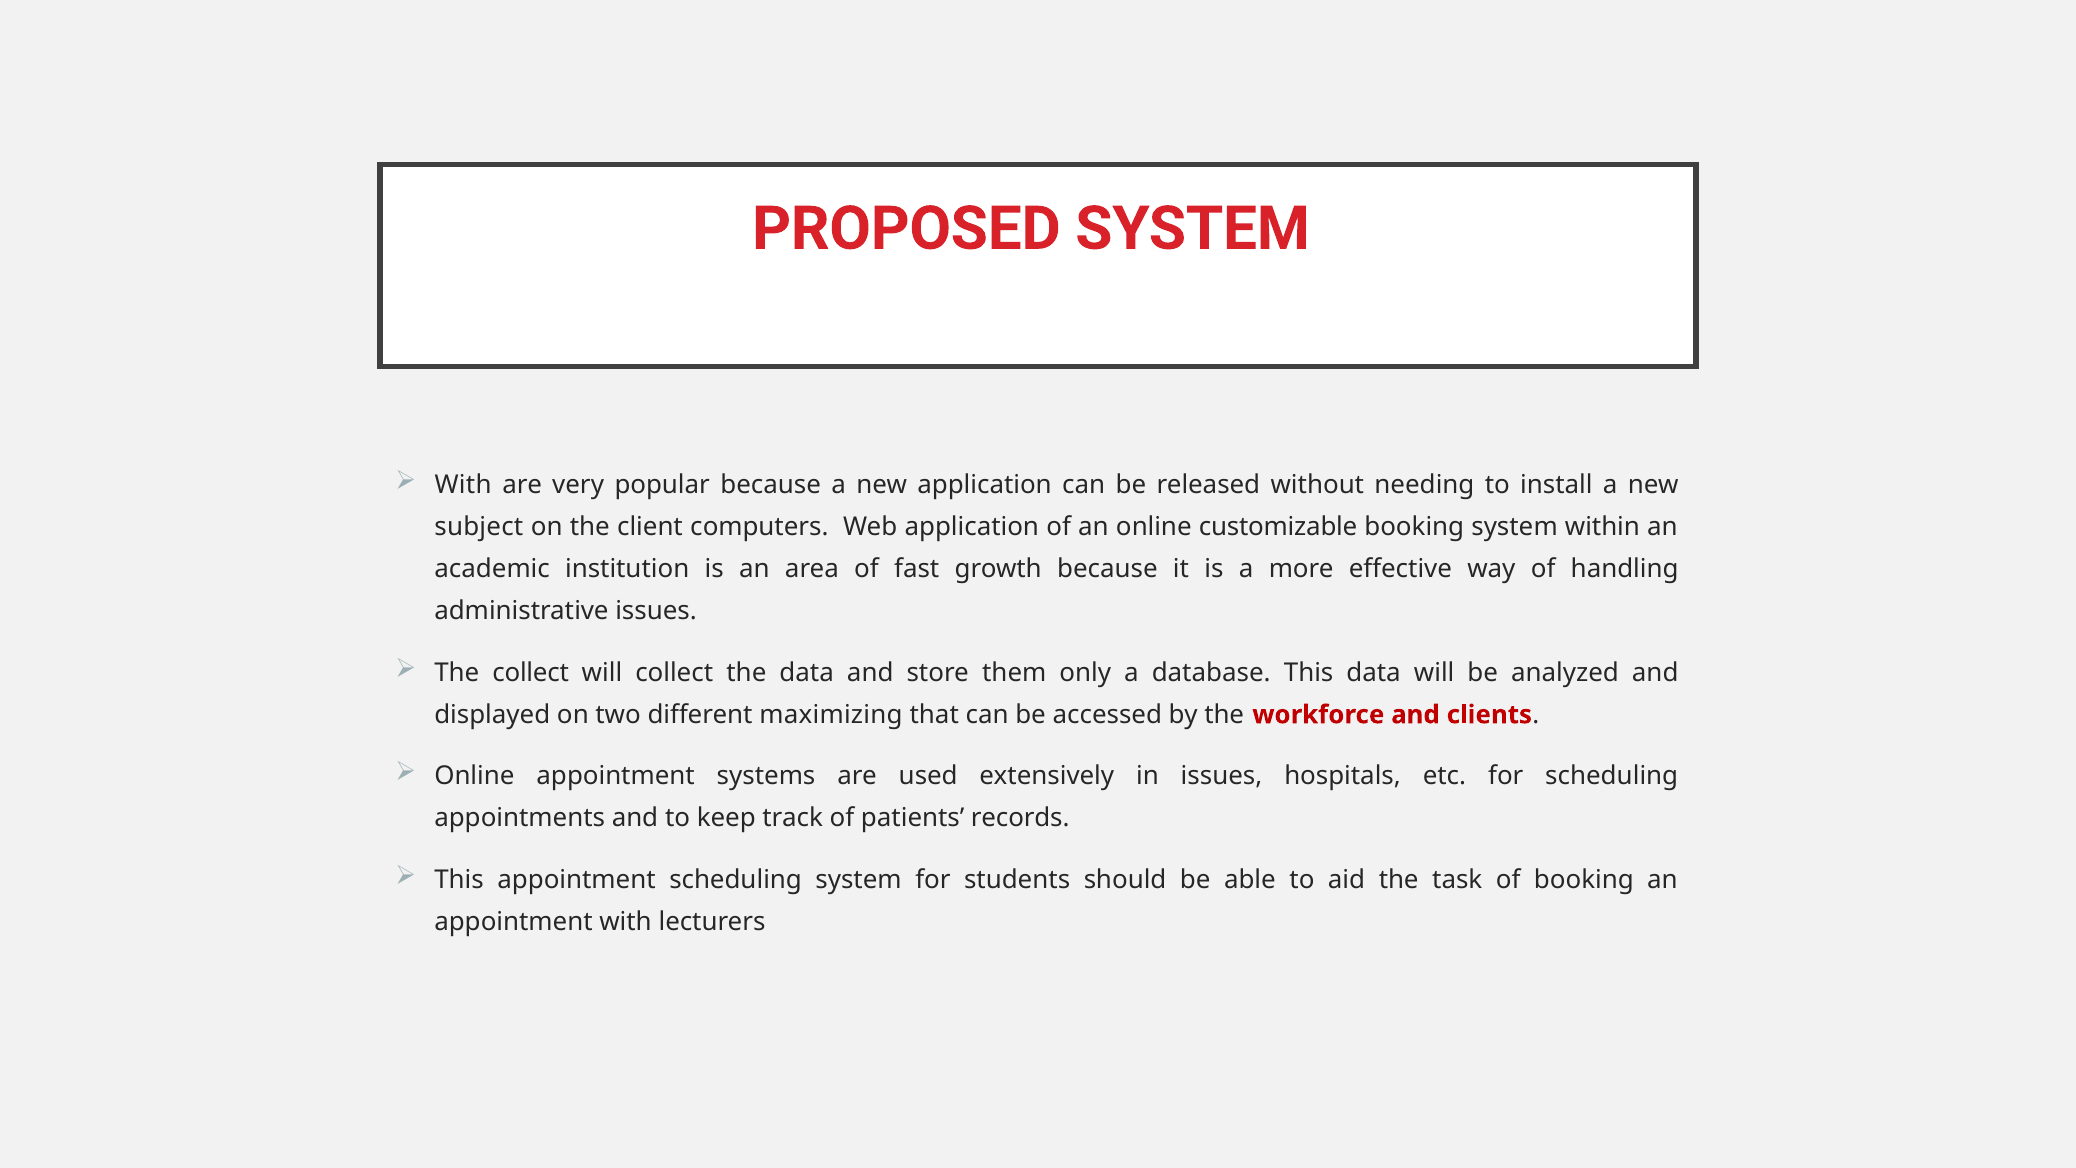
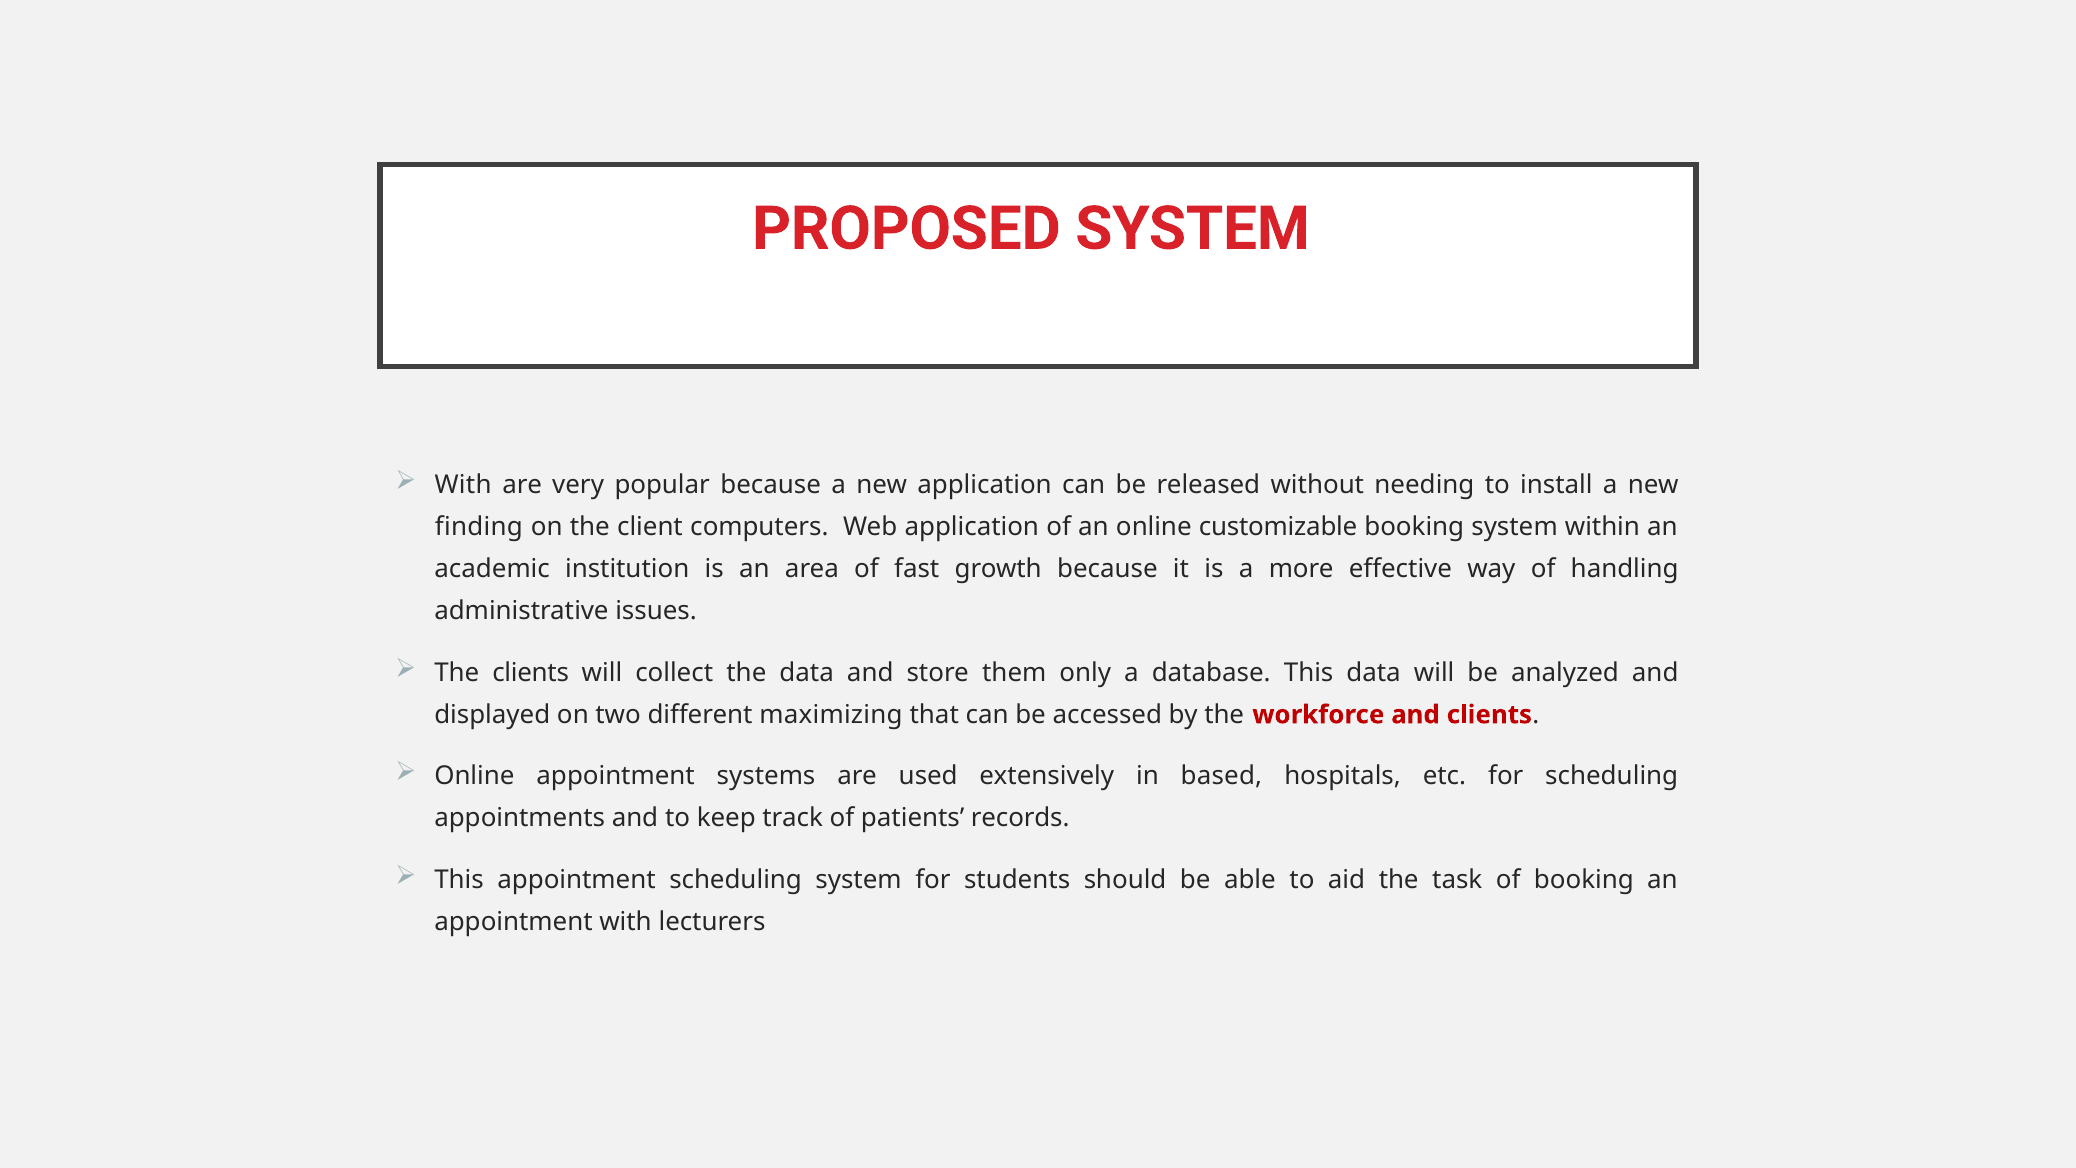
subject: subject -> finding
The collect: collect -> clients
in issues: issues -> based
